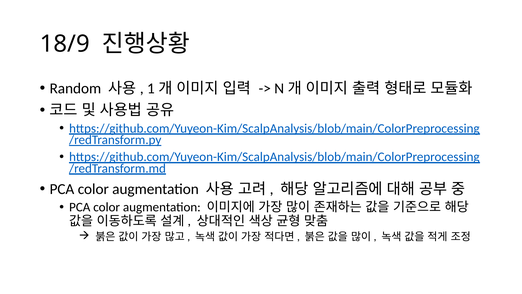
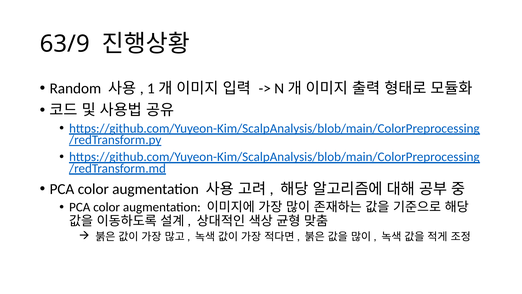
18/9: 18/9 -> 63/9
